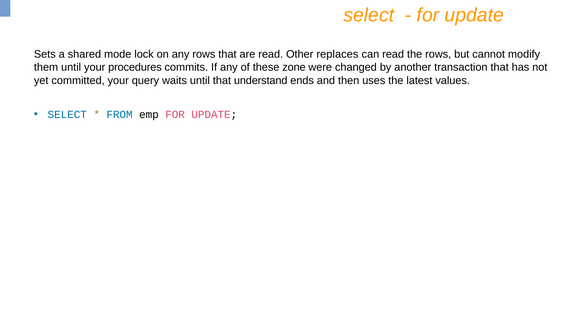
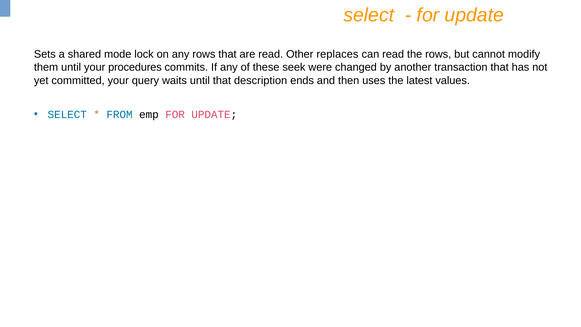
zone: zone -> seek
understand: understand -> description
